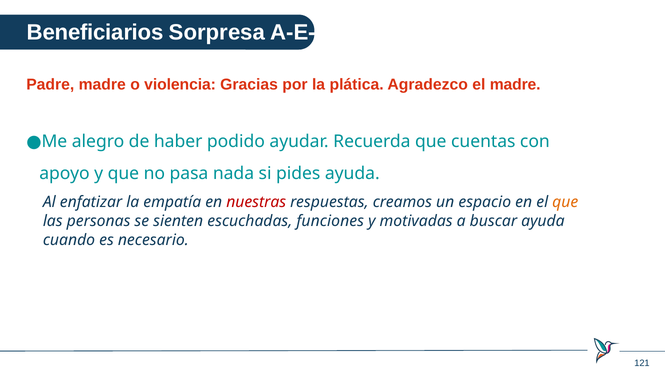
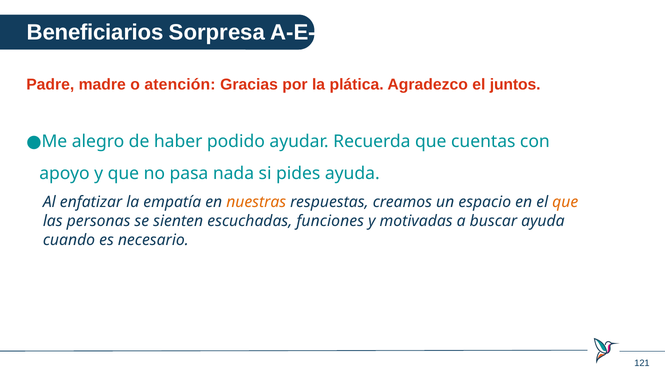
violencia: violencia -> atención
el madre: madre -> juntos
nuestras colour: red -> orange
